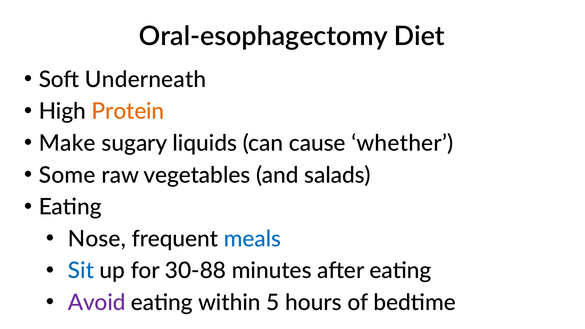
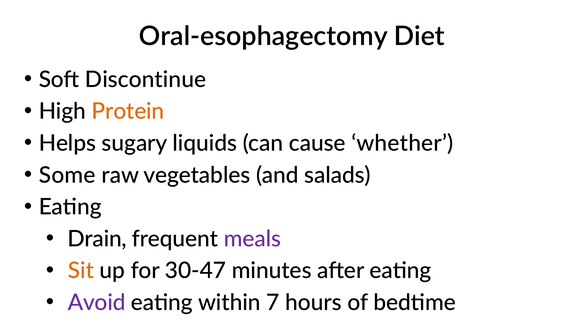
Underneath: Underneath -> Discontinue
Make: Make -> Helps
Nose: Nose -> Drain
meals colour: blue -> purple
Sit colour: blue -> orange
30-88: 30-88 -> 30-47
5: 5 -> 7
